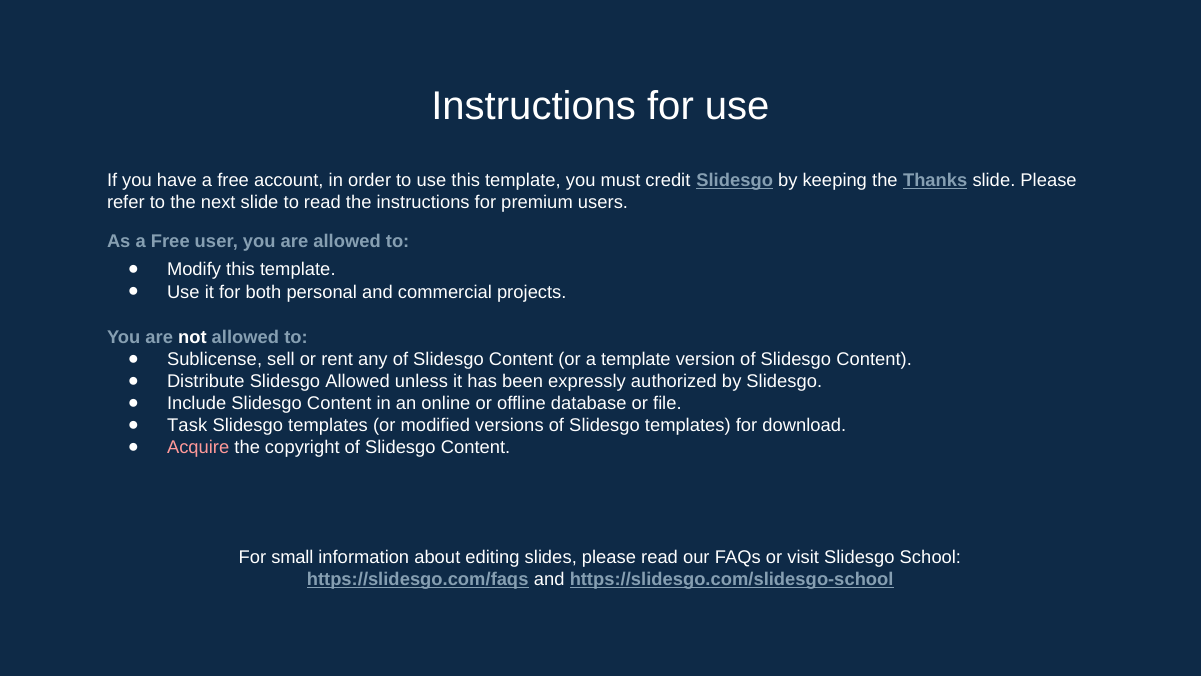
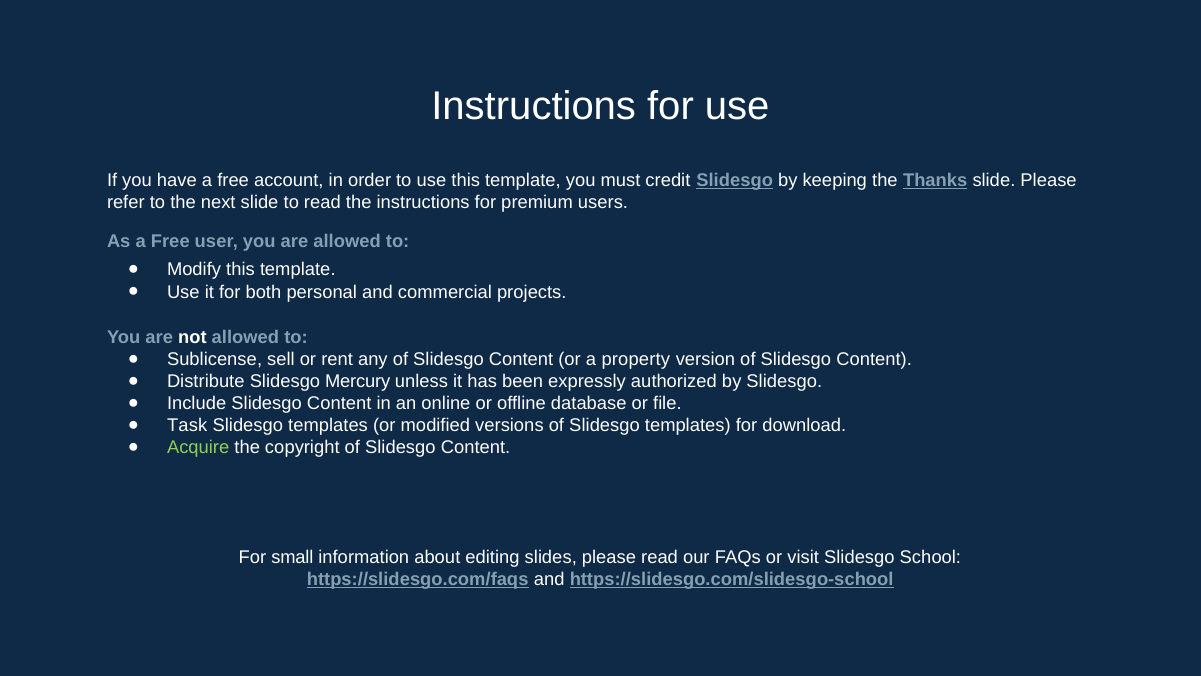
a template: template -> property
Slidesgo Allowed: Allowed -> Mercury
Acquire colour: pink -> light green
